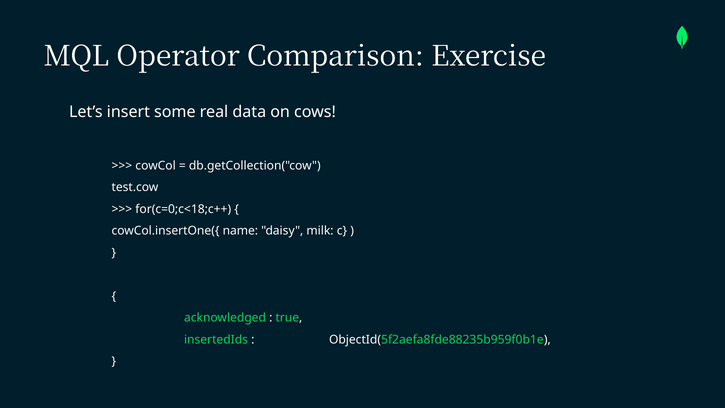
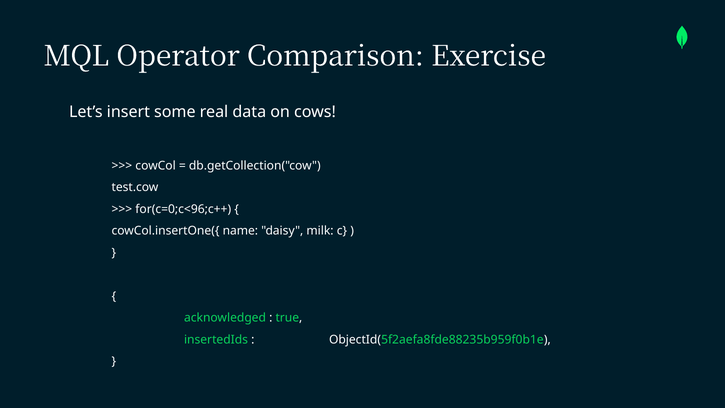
for(c=0;c<18;c++: for(c=0;c<18;c++ -> for(c=0;c<96;c++
